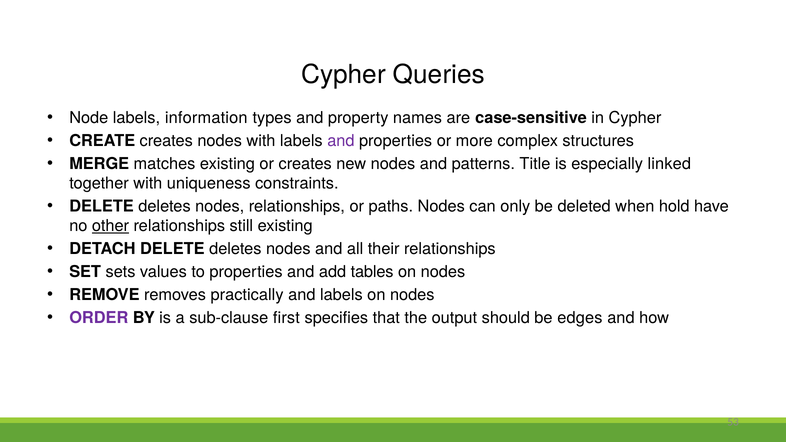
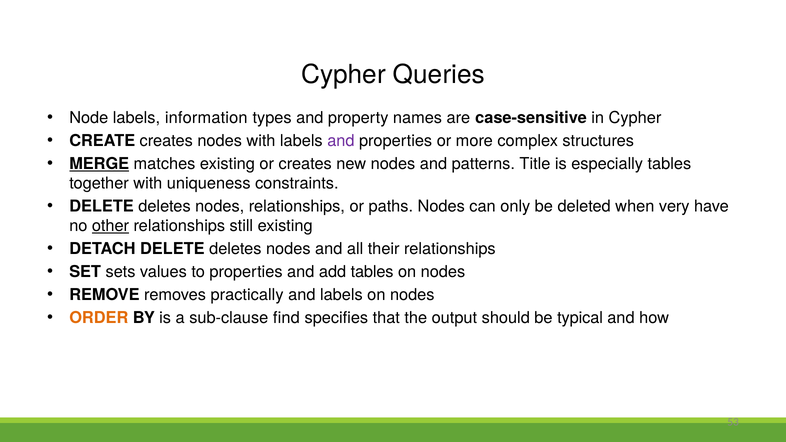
MERGE underline: none -> present
especially linked: linked -> tables
hold: hold -> very
ORDER colour: purple -> orange
first: first -> find
edges: edges -> typical
